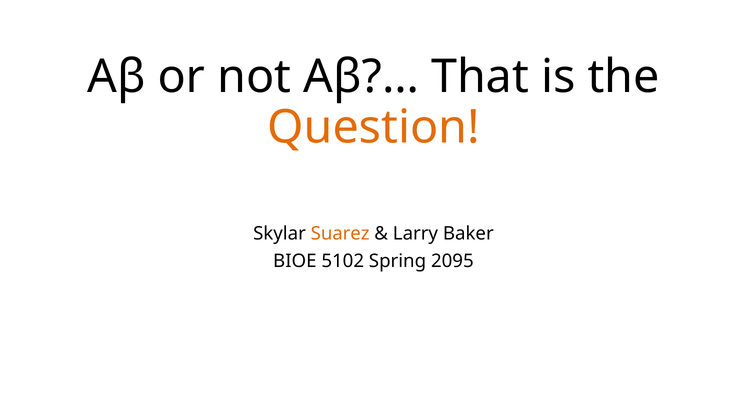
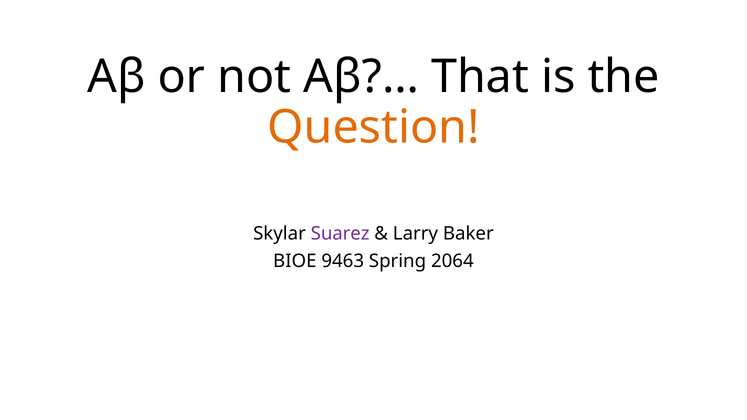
Suarez colour: orange -> purple
5102: 5102 -> 9463
2095: 2095 -> 2064
